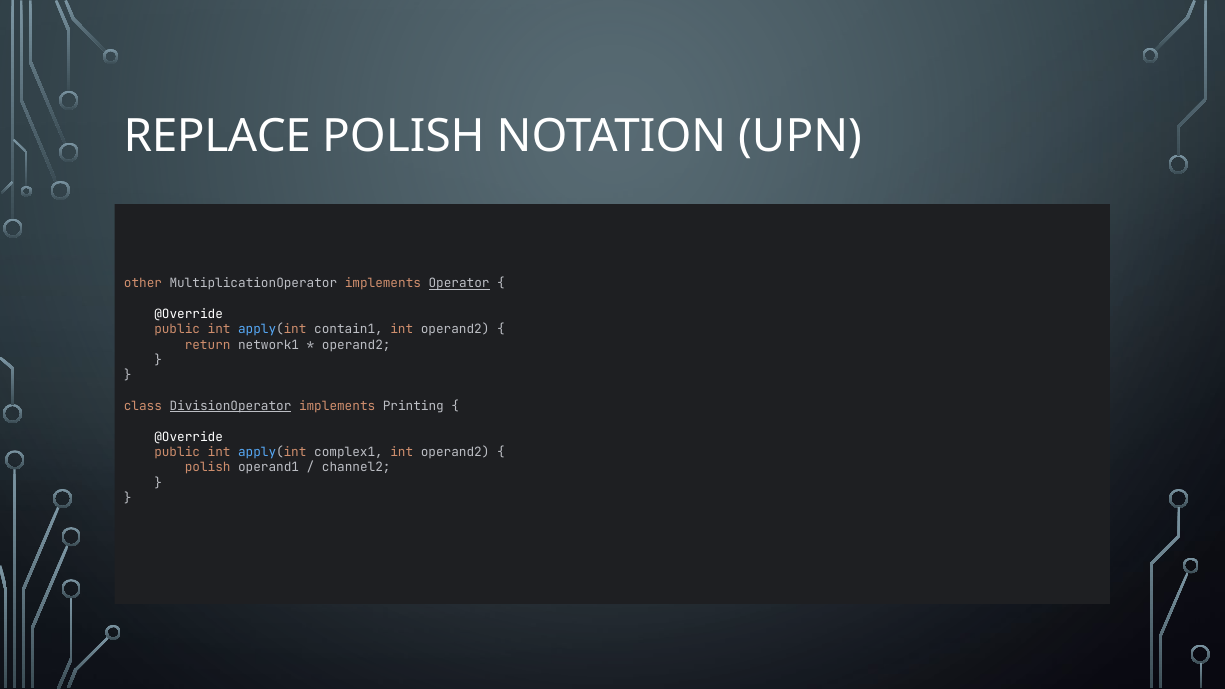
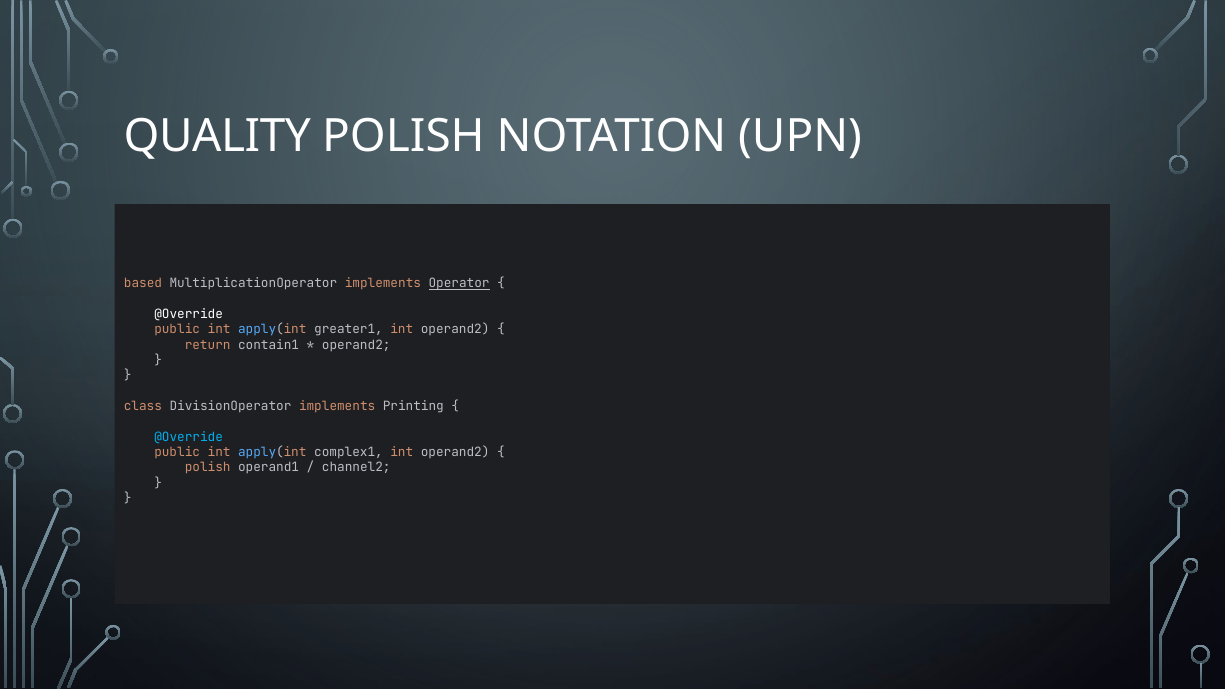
REPLACE: REPLACE -> QUALITY
other: other -> based
contain1: contain1 -> greater1
network1: network1 -> contain1
DivisionOperator underline: present -> none
@Override at (189, 437) colour: white -> light blue
